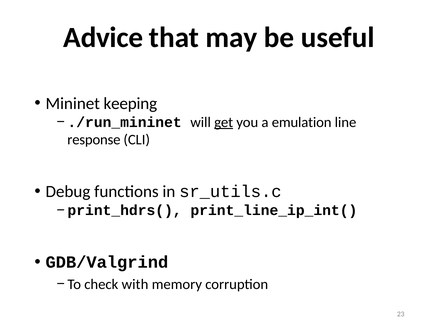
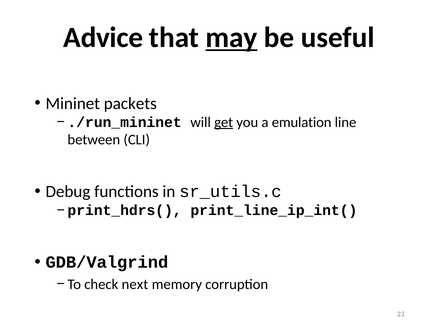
may underline: none -> present
keeping: keeping -> packets
response: response -> between
with: with -> next
